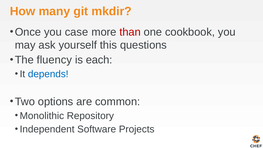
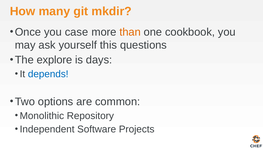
than colour: red -> orange
fluency: fluency -> explore
each: each -> days
